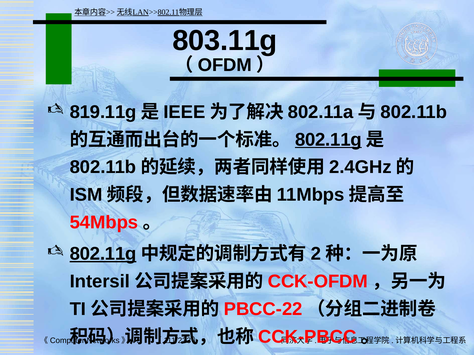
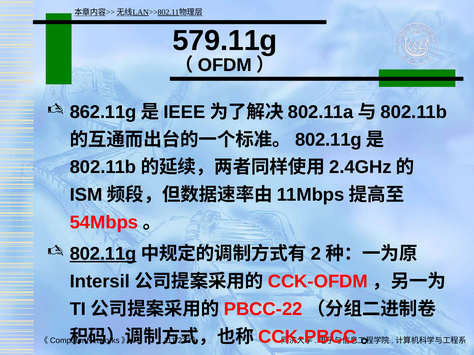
803.11g: 803.11g -> 579.11g
819.11g: 819.11g -> 862.11g
802.11g at (328, 140) underline: present -> none
